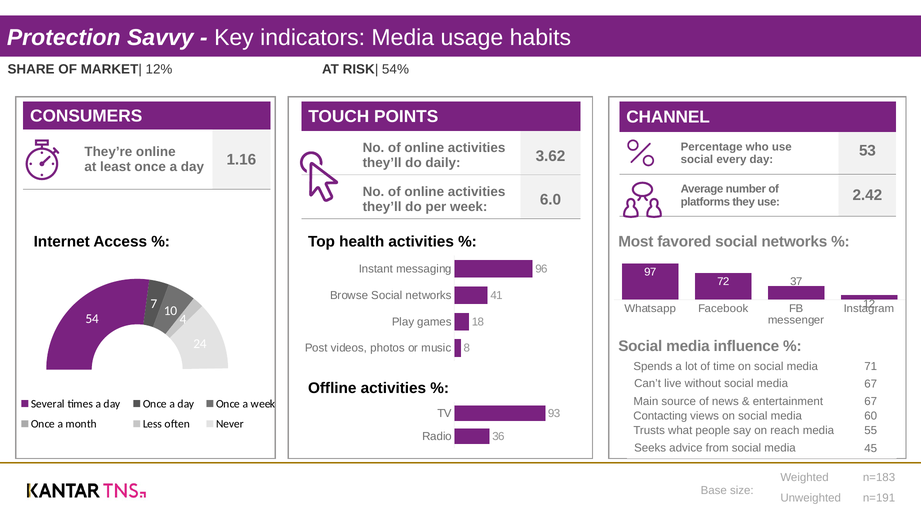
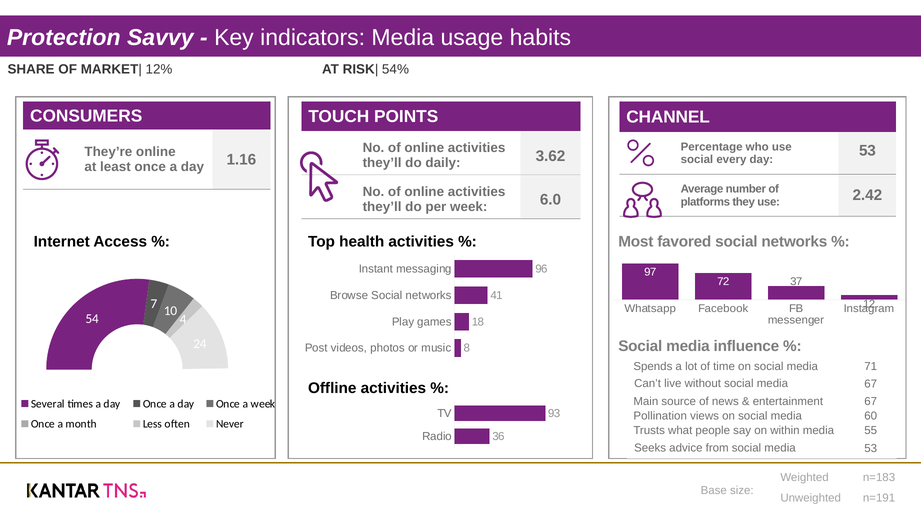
Contacting: Contacting -> Pollination
reach: reach -> within
media 45: 45 -> 53
